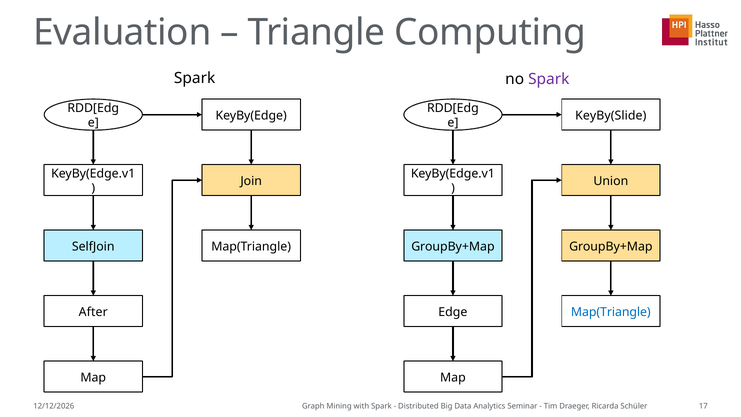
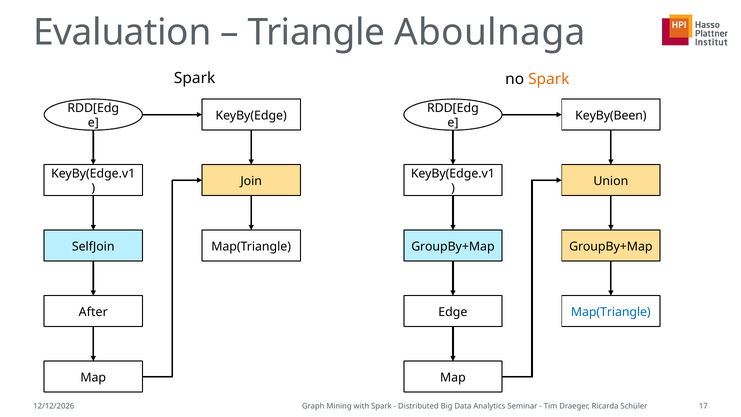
Computing: Computing -> Aboulnaga
Spark at (549, 79) colour: purple -> orange
KeyBy(Slide: KeyBy(Slide -> KeyBy(Been
